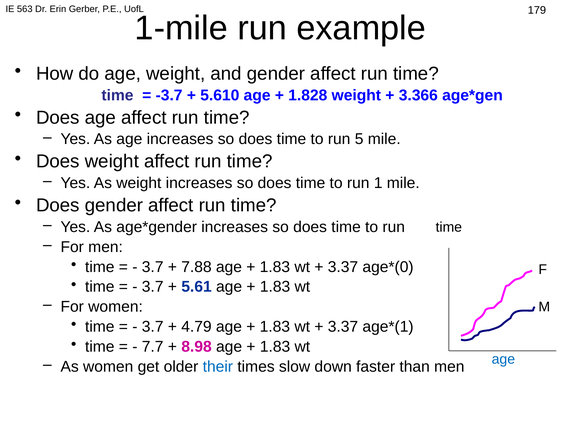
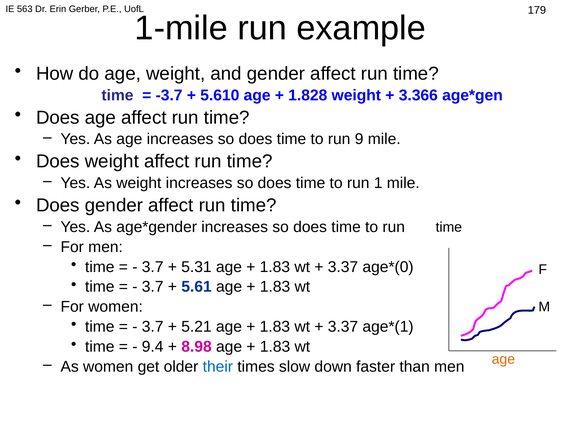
5: 5 -> 9
7.88: 7.88 -> 5.31
4.79: 4.79 -> 5.21
7.7: 7.7 -> 9.4
age at (503, 359) colour: blue -> orange
